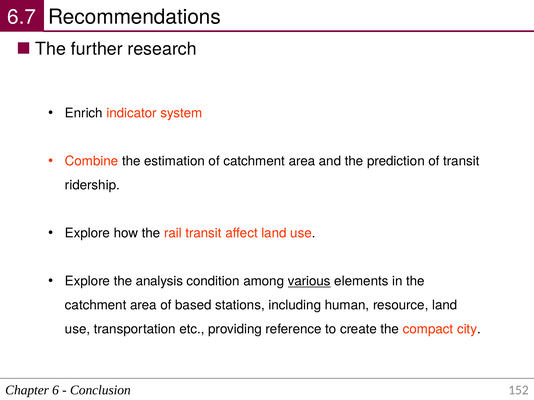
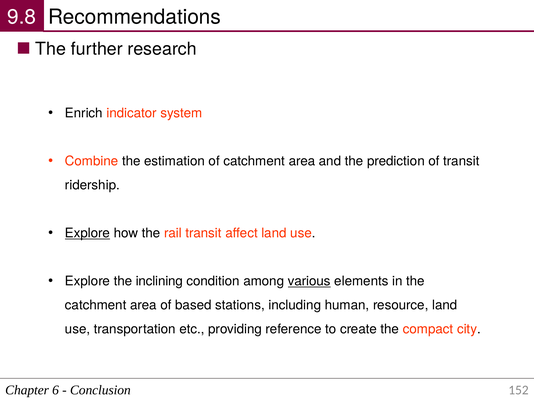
6.7: 6.7 -> 9.8
Explore at (88, 233) underline: none -> present
analysis: analysis -> inclining
